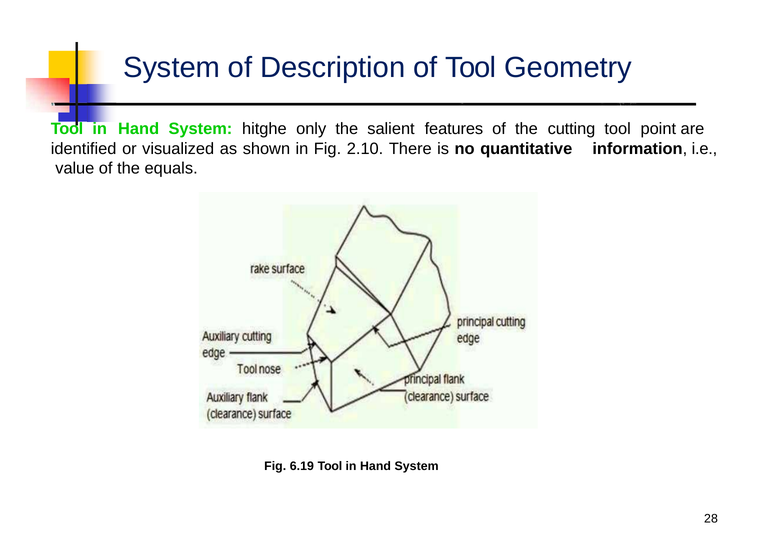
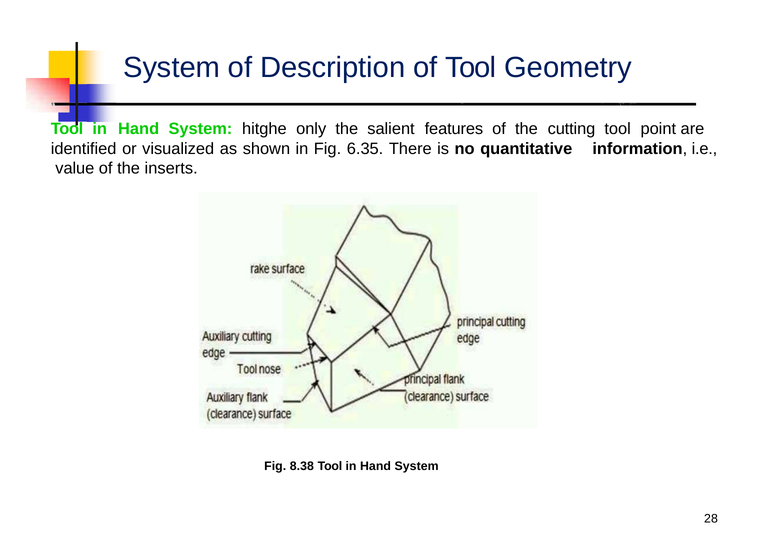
2.10: 2.10 -> 6.35
equals: equals -> inserts
6.19: 6.19 -> 8.38
